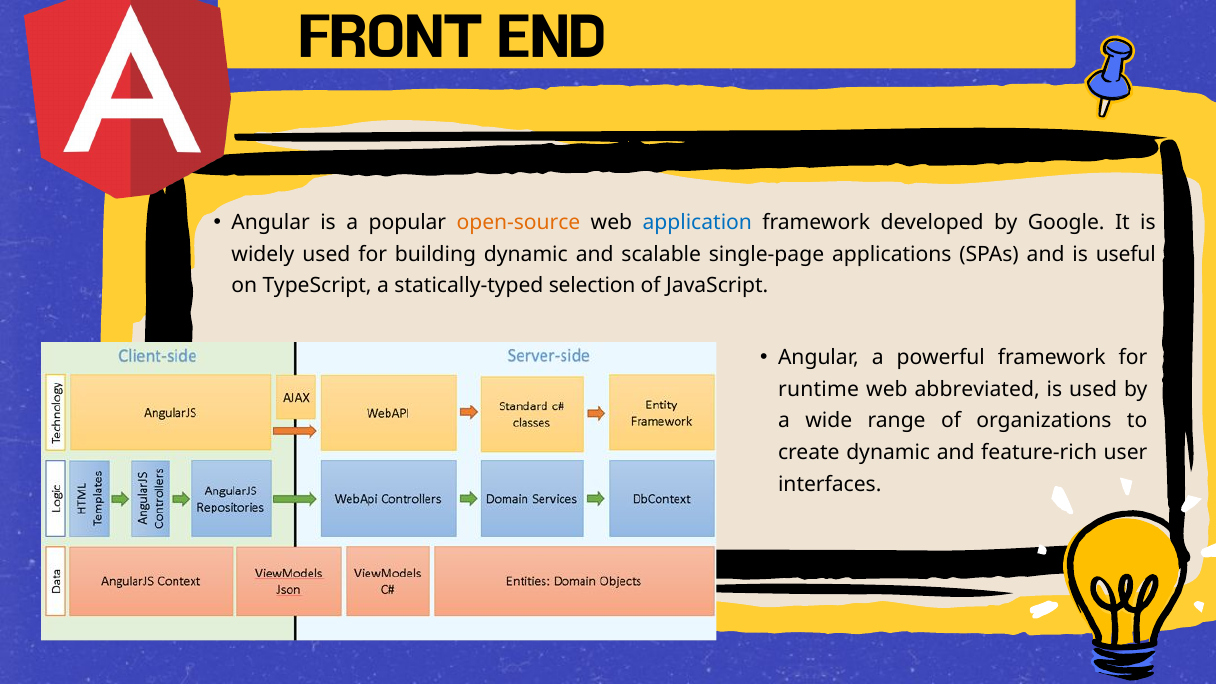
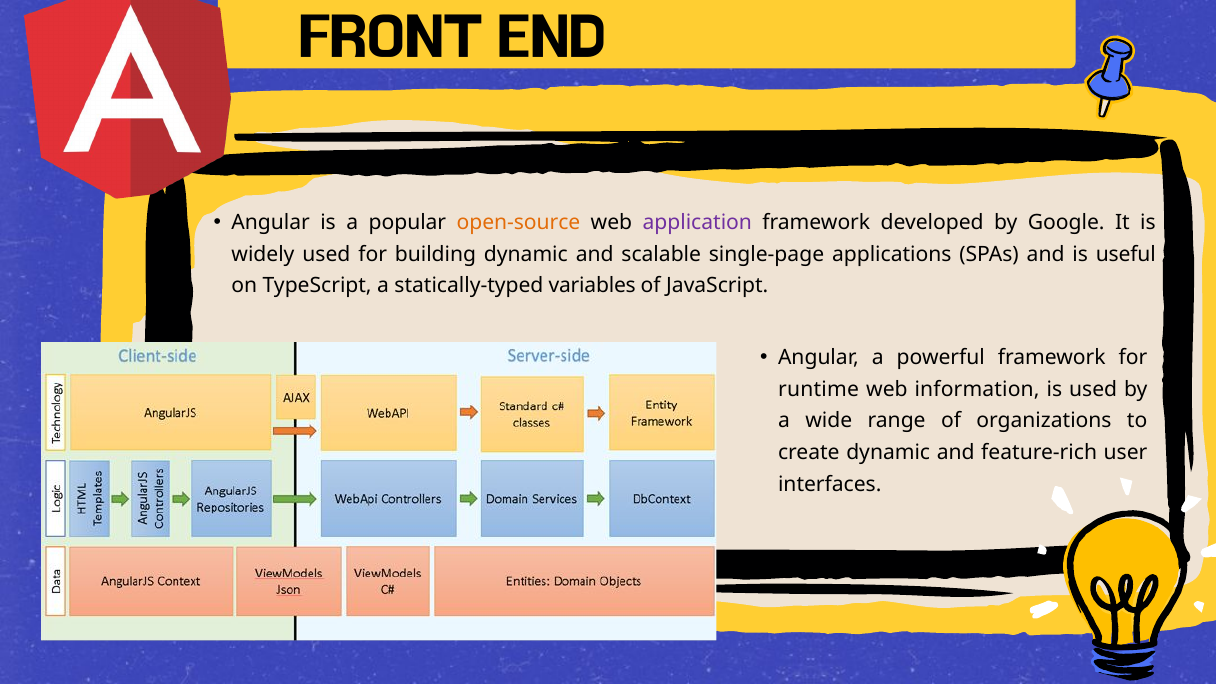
application colour: blue -> purple
selection: selection -> variables
abbreviated: abbreviated -> information
